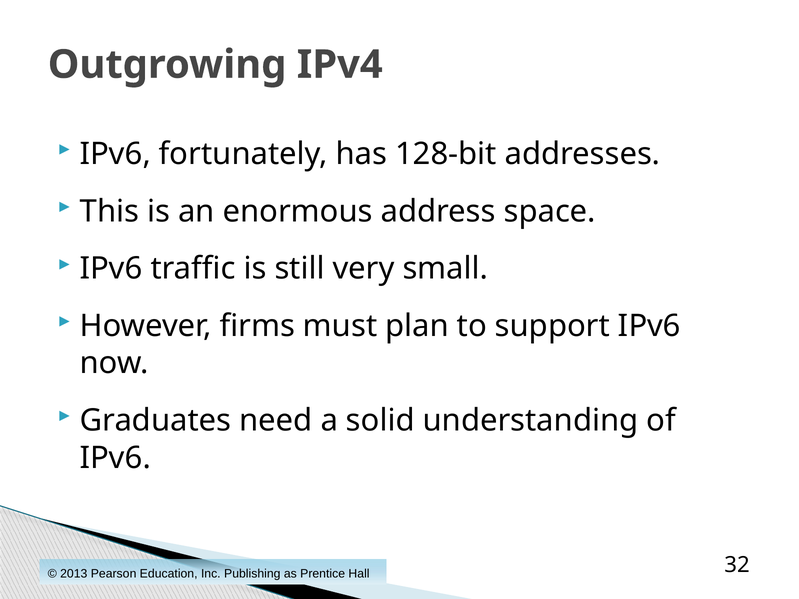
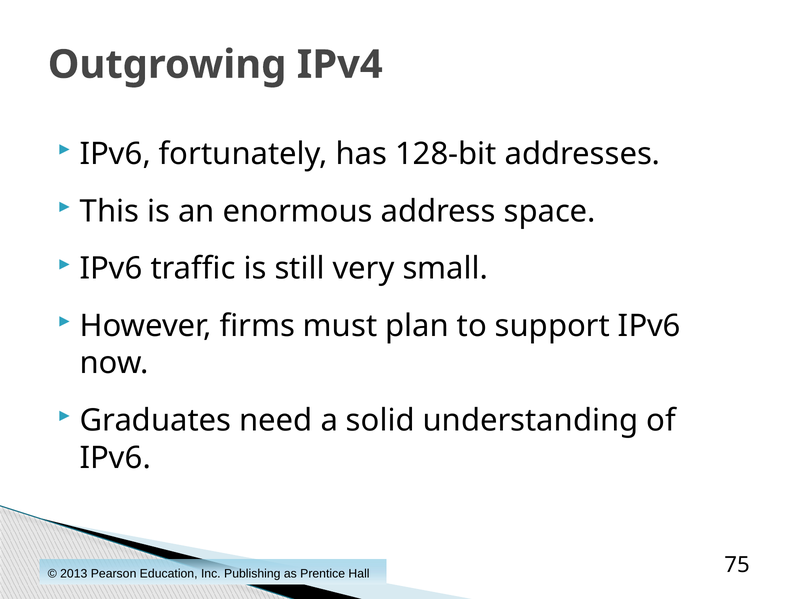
32: 32 -> 75
